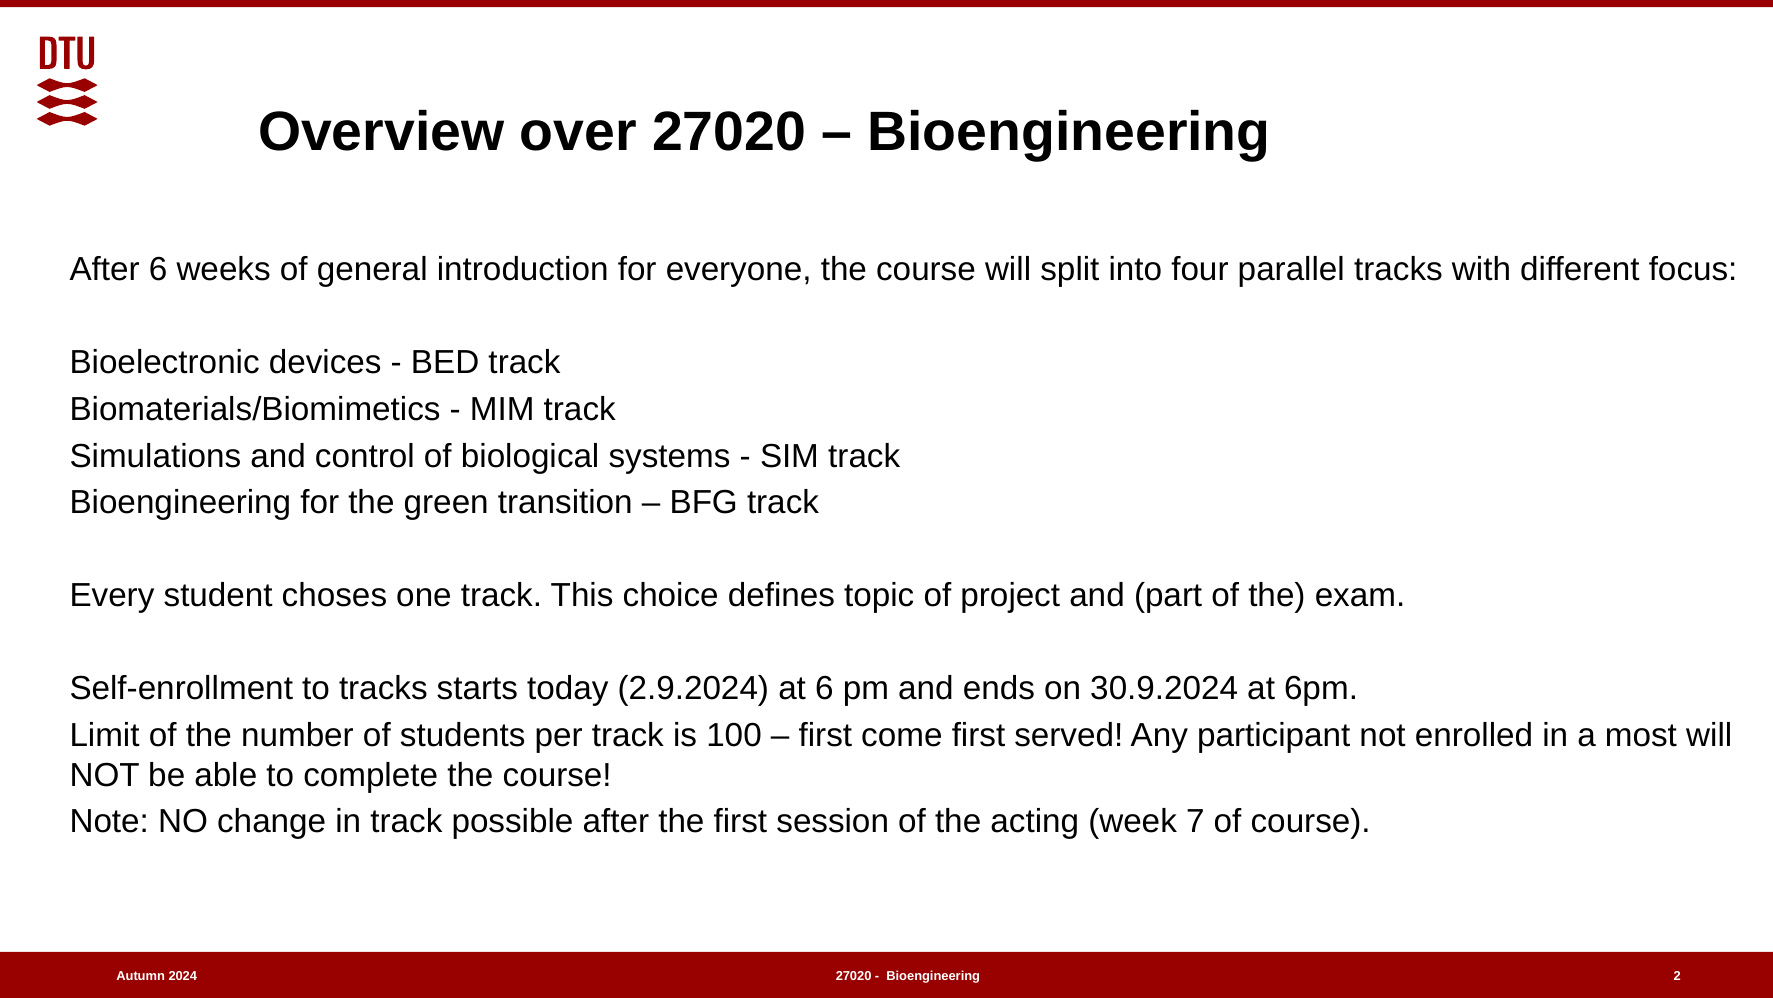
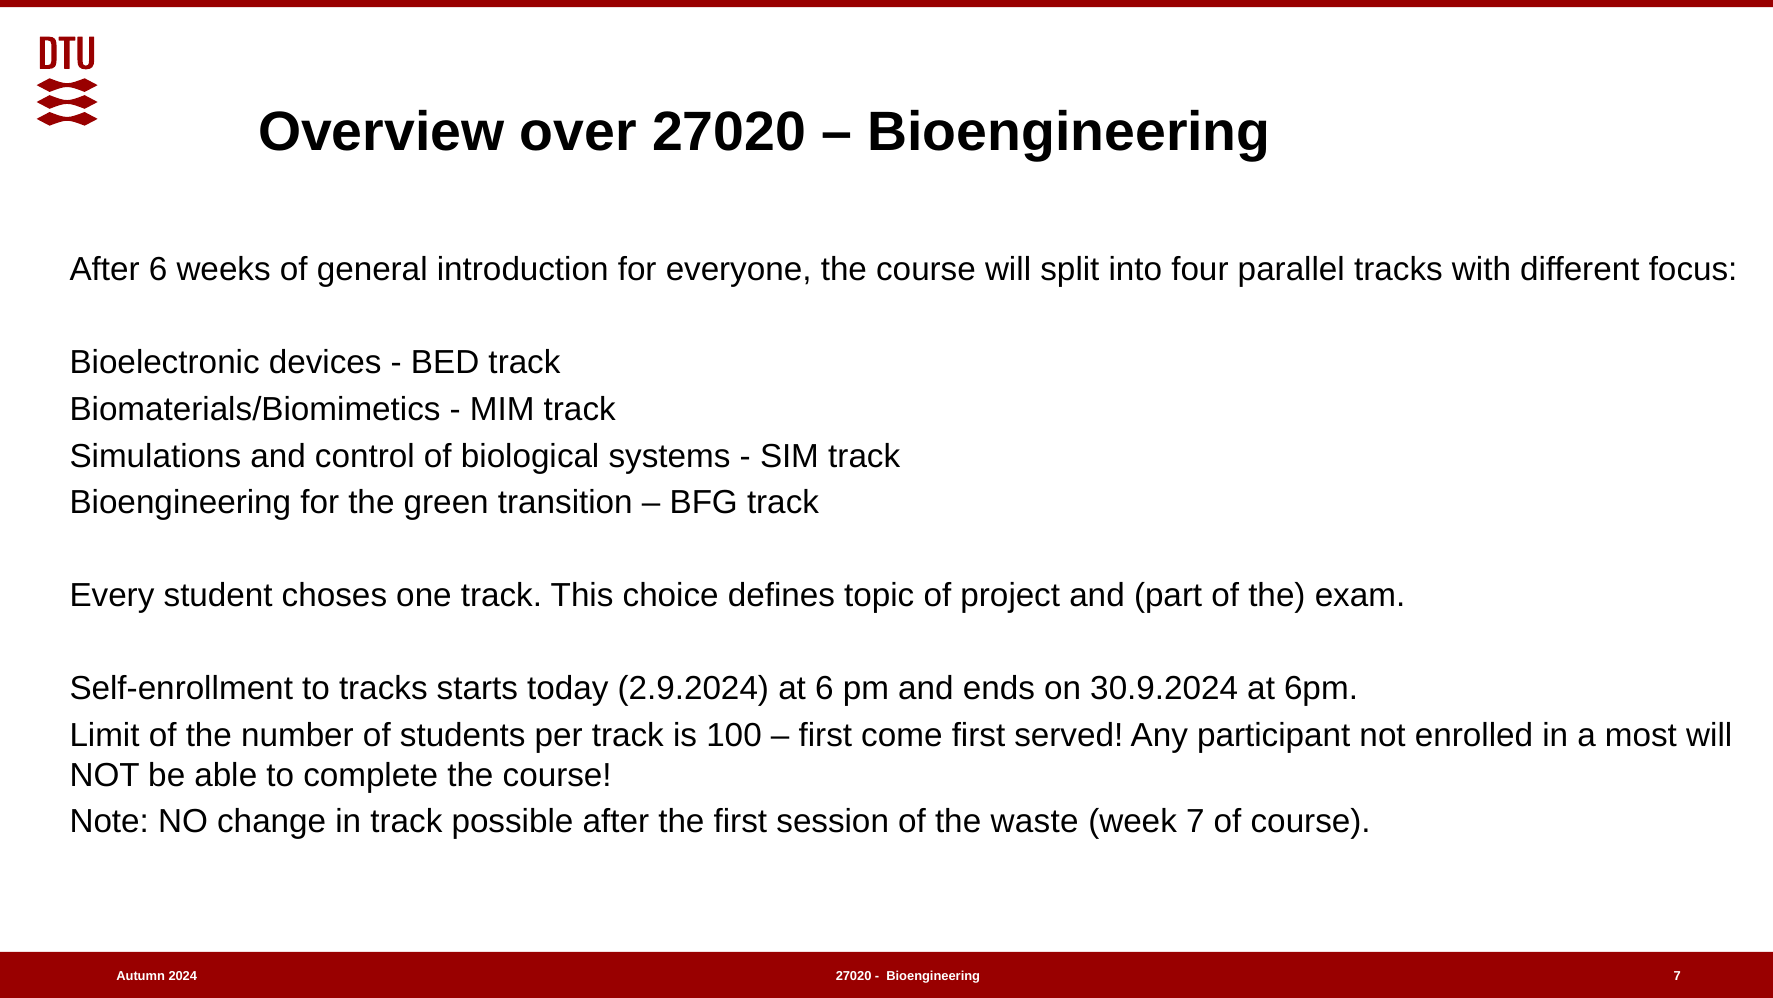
acting: acting -> waste
2 at (1677, 975): 2 -> 7
